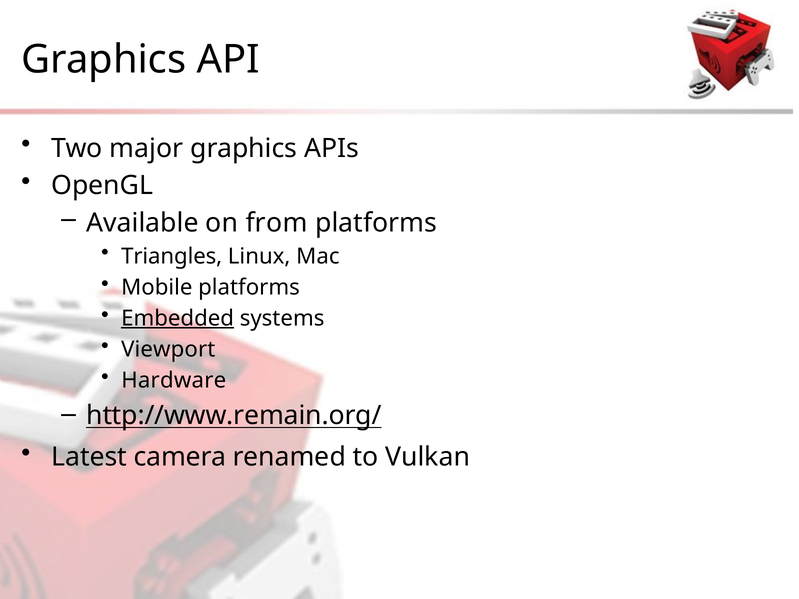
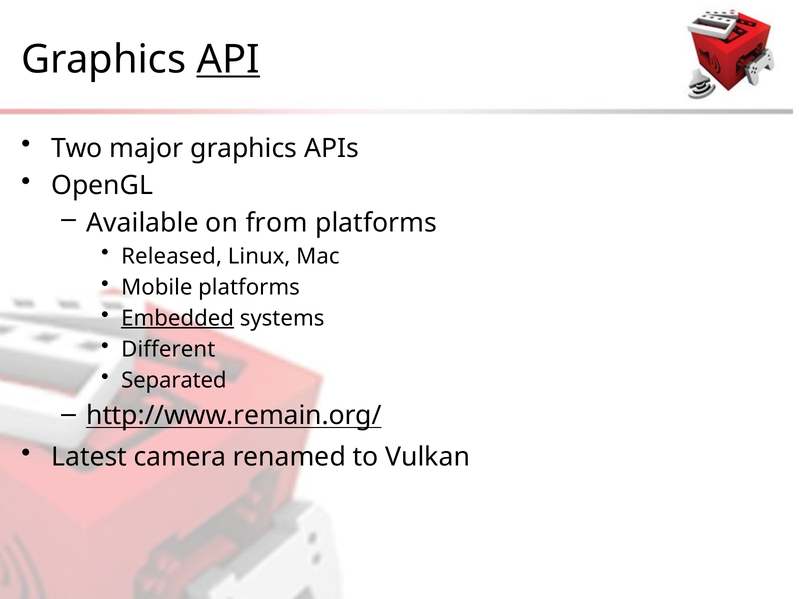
API underline: none -> present
Triangles: Triangles -> Released
Viewport: Viewport -> Different
Hardware: Hardware -> Separated
